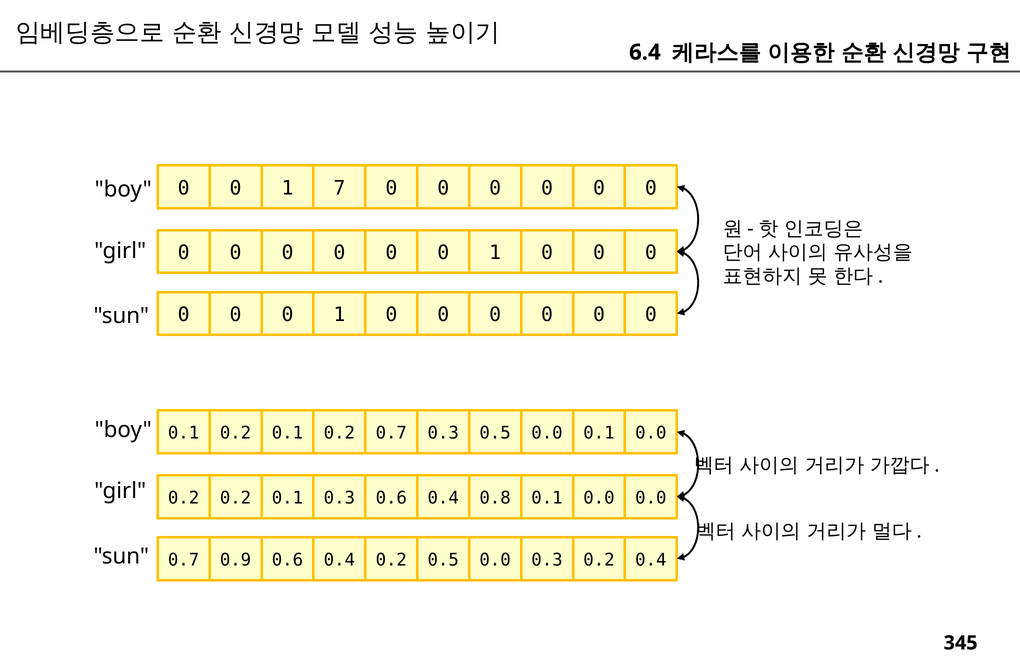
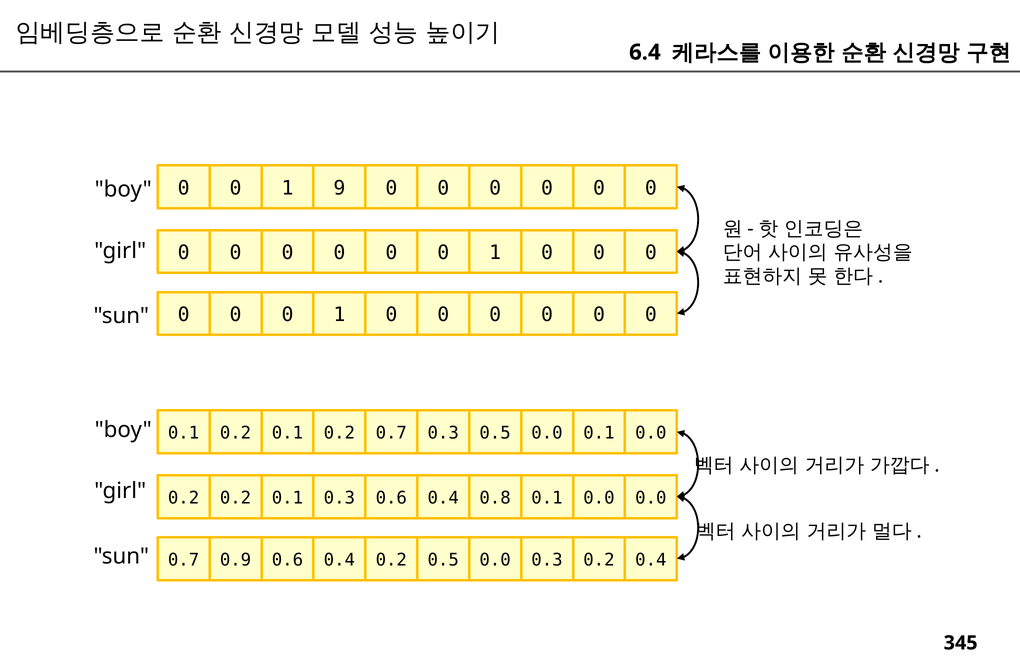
7: 7 -> 9
